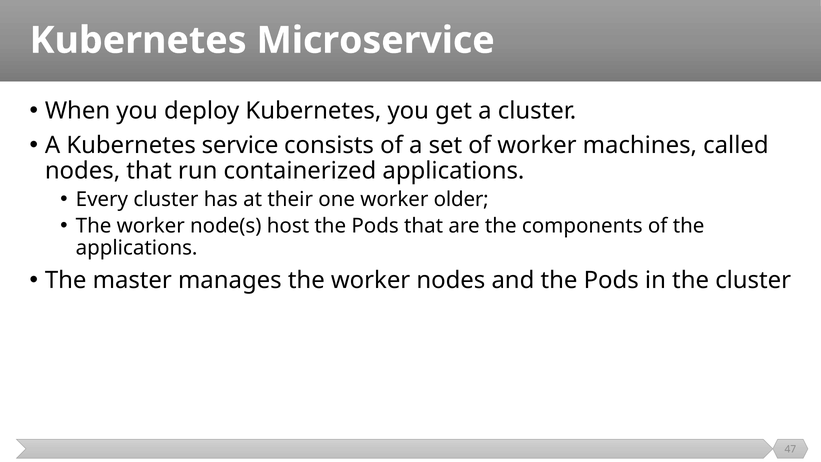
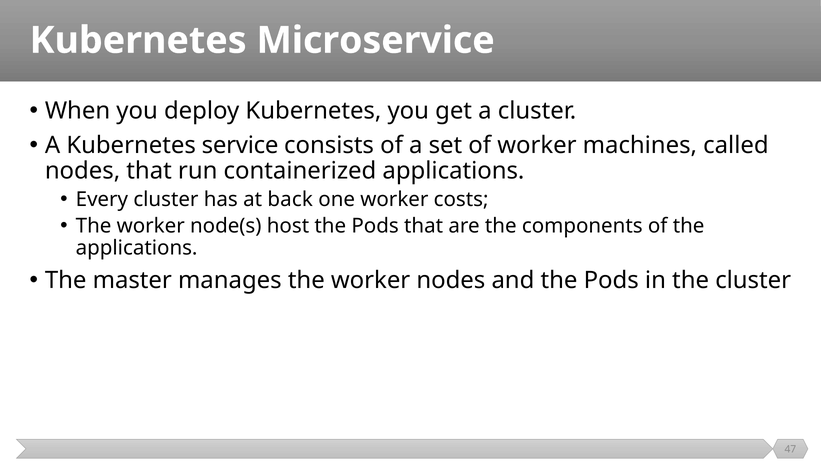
their: their -> back
older: older -> costs
